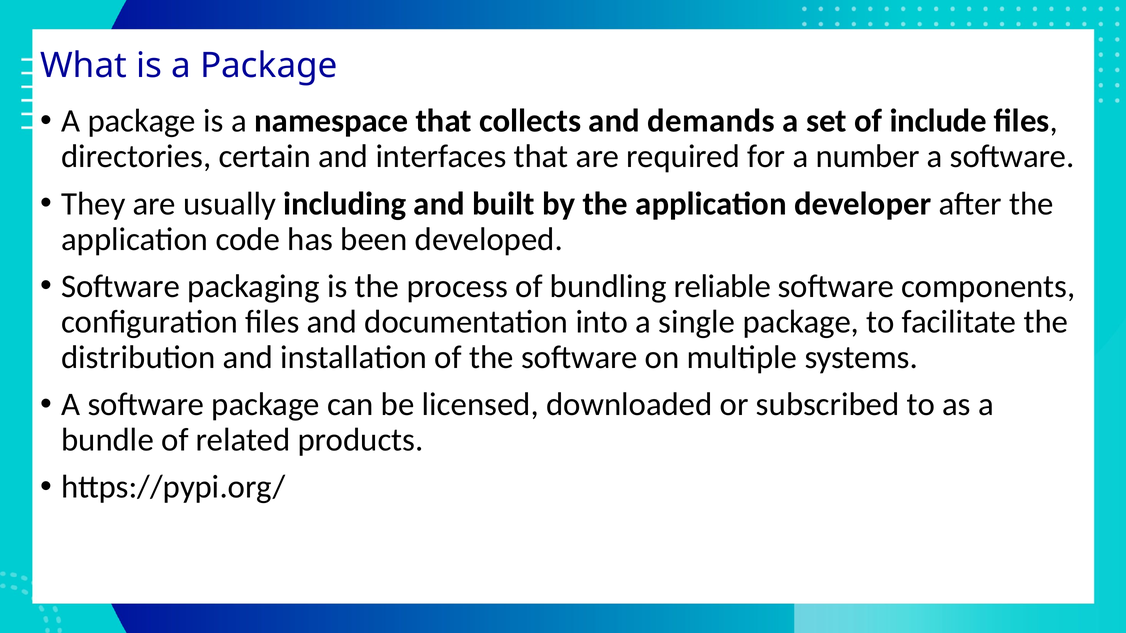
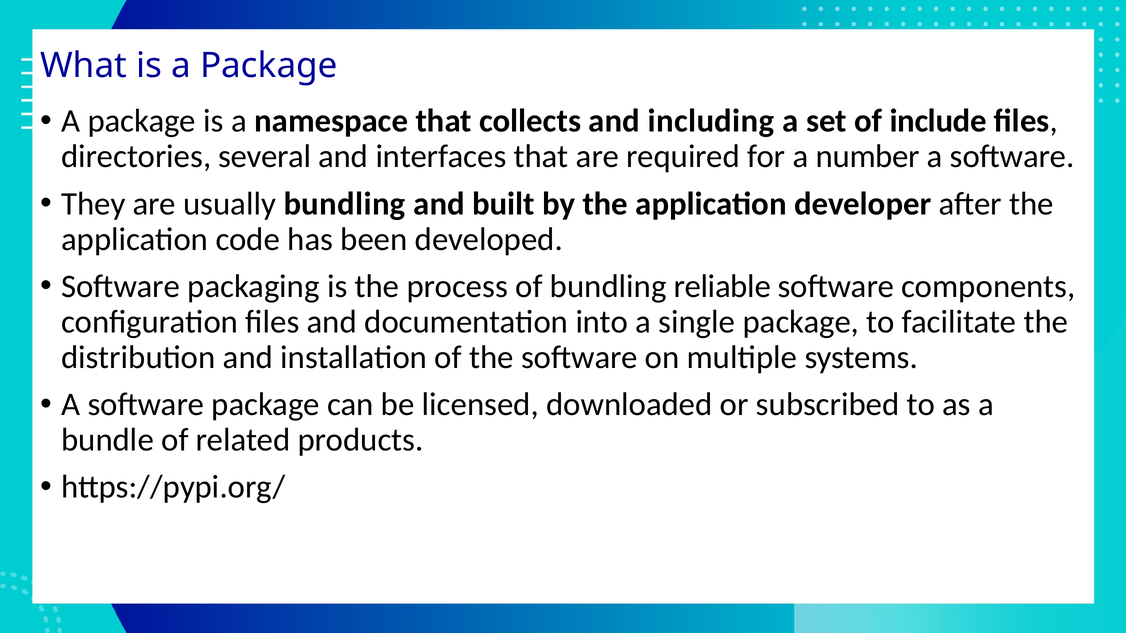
demands: demands -> including
certain: certain -> several
usually including: including -> bundling
